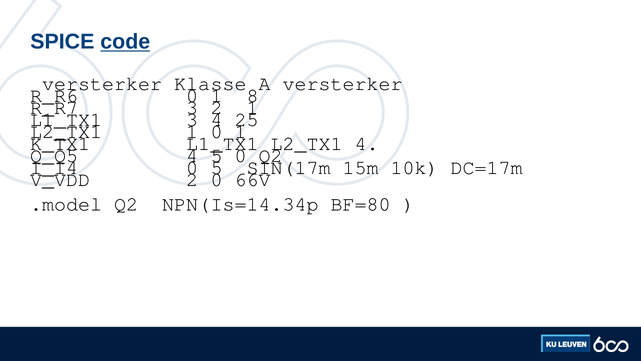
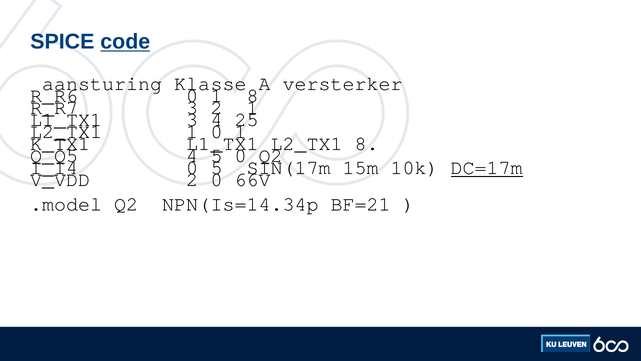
versterker at (102, 84): versterker -> aansturing
L2_TX1 4: 4 -> 8
DC=17m underline: none -> present
BF=80: BF=80 -> BF=21
